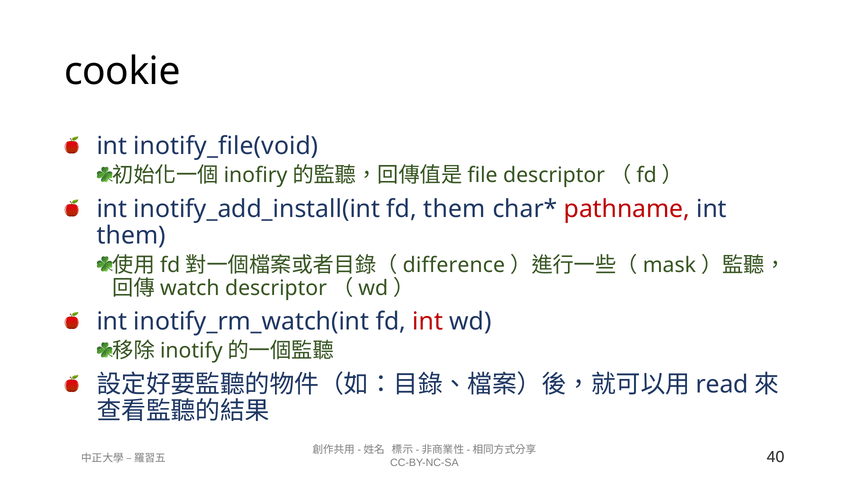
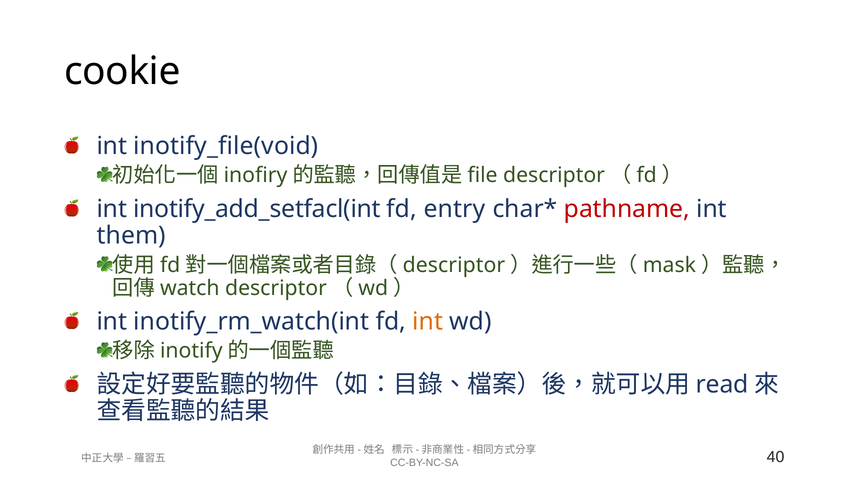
inotify_add_install(int: inotify_add_install(int -> inotify_add_setfacl(int
fd them: them -> entry
difference at (454, 265): difference -> descriptor
int at (428, 321) colour: red -> orange
